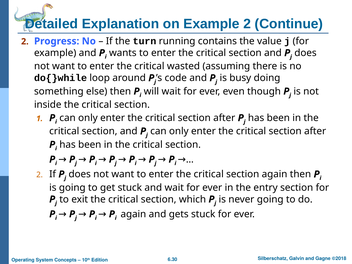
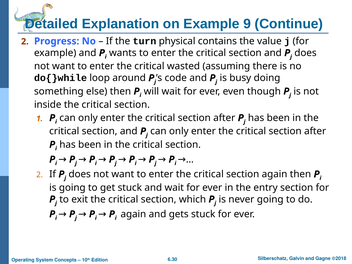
Example 2: 2 -> 9
running: running -> physical
